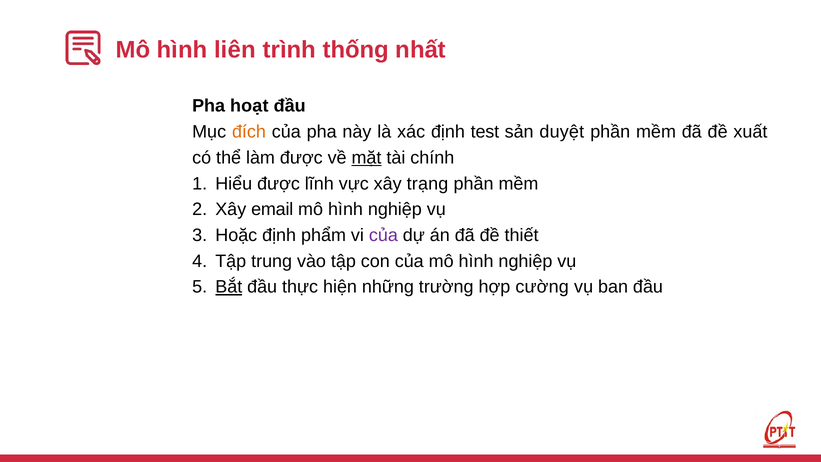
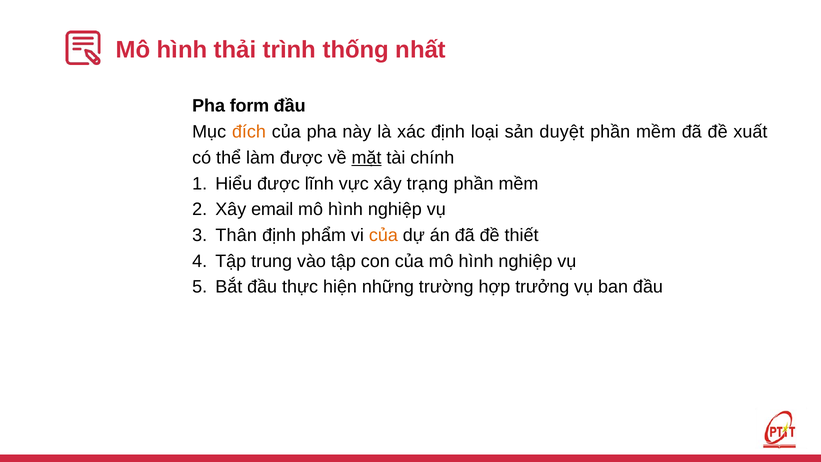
liên: liên -> thải
hoạt: hoạt -> form
test: test -> loại
Hoặc: Hoặc -> Thân
của at (383, 235) colour: purple -> orange
Bắt underline: present -> none
cường: cường -> trưởng
